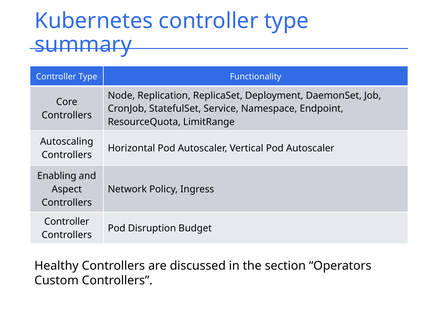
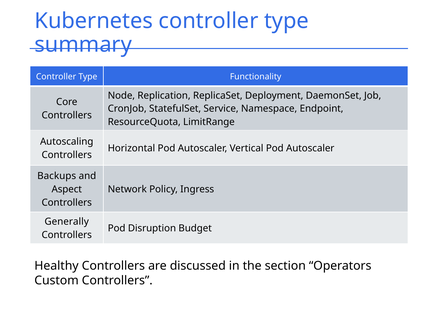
Enabling: Enabling -> Backups
Controller at (67, 221): Controller -> Generally
